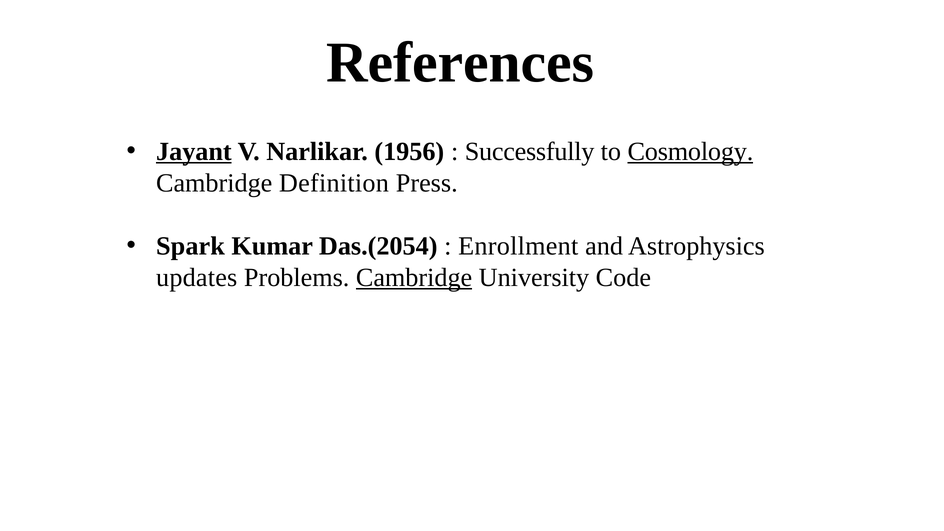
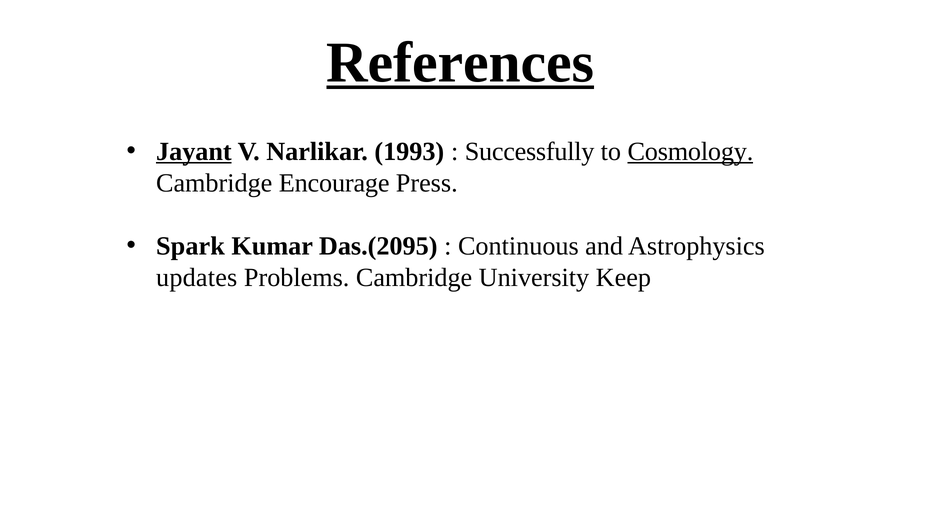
References underline: none -> present
1956: 1956 -> 1993
Definition: Definition -> Encourage
Das.(2054: Das.(2054 -> Das.(2095
Enrollment: Enrollment -> Continuous
Cambridge at (414, 278) underline: present -> none
Code: Code -> Keep
